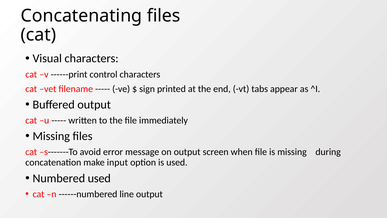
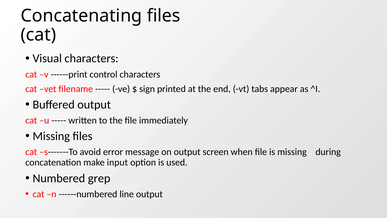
Numbered used: used -> grep
